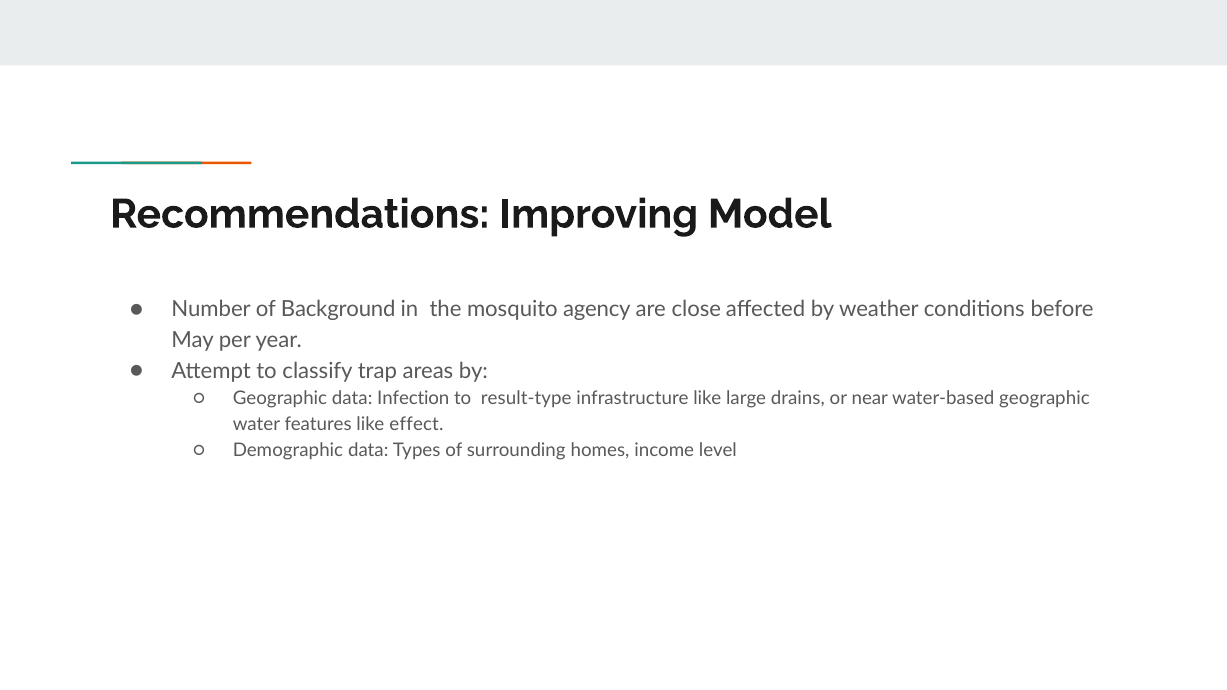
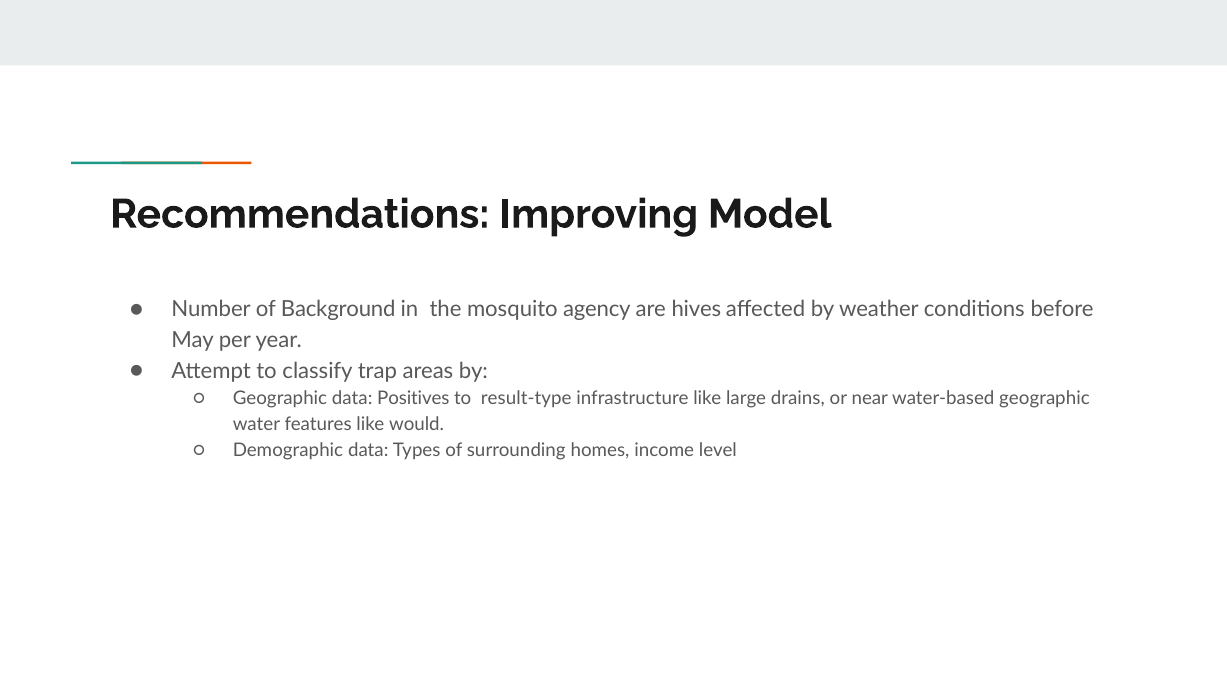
close: close -> hives
Infection: Infection -> Positives
effect: effect -> would
